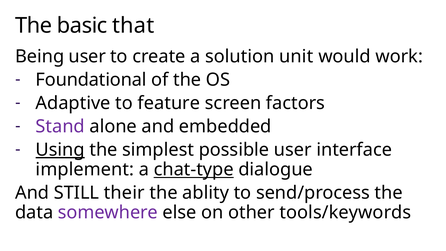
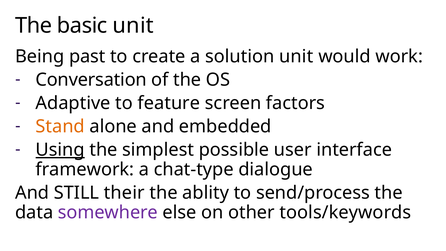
basic that: that -> unit
Being user: user -> past
Foundational: Foundational -> Conversation
Stand colour: purple -> orange
implement: implement -> framework
chat-type underline: present -> none
